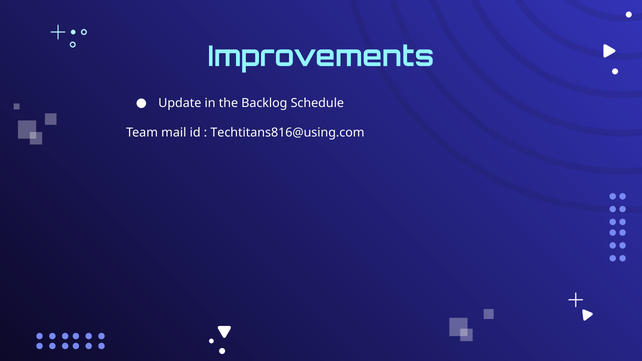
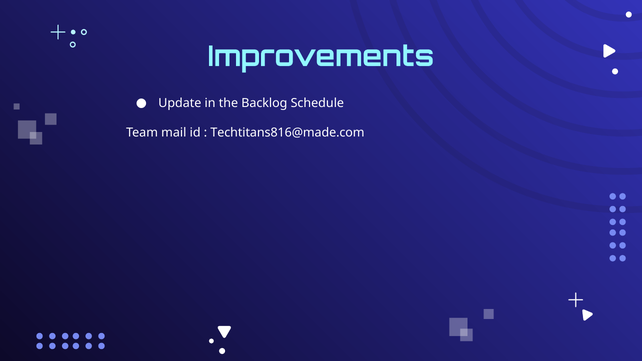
Techtitans816@using.com: Techtitans816@using.com -> Techtitans816@made.com
